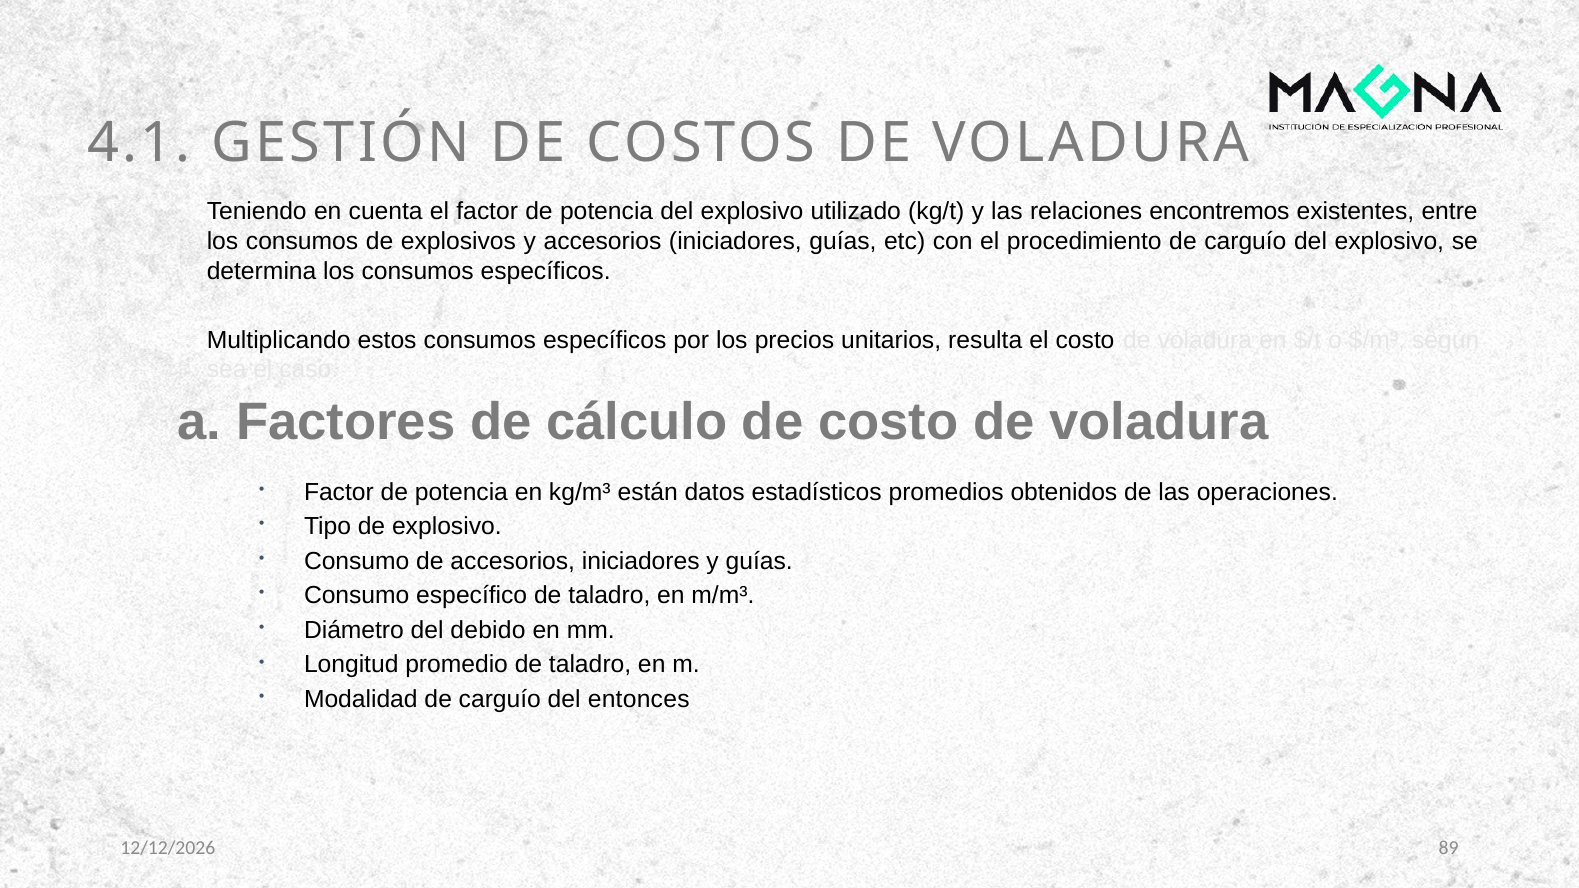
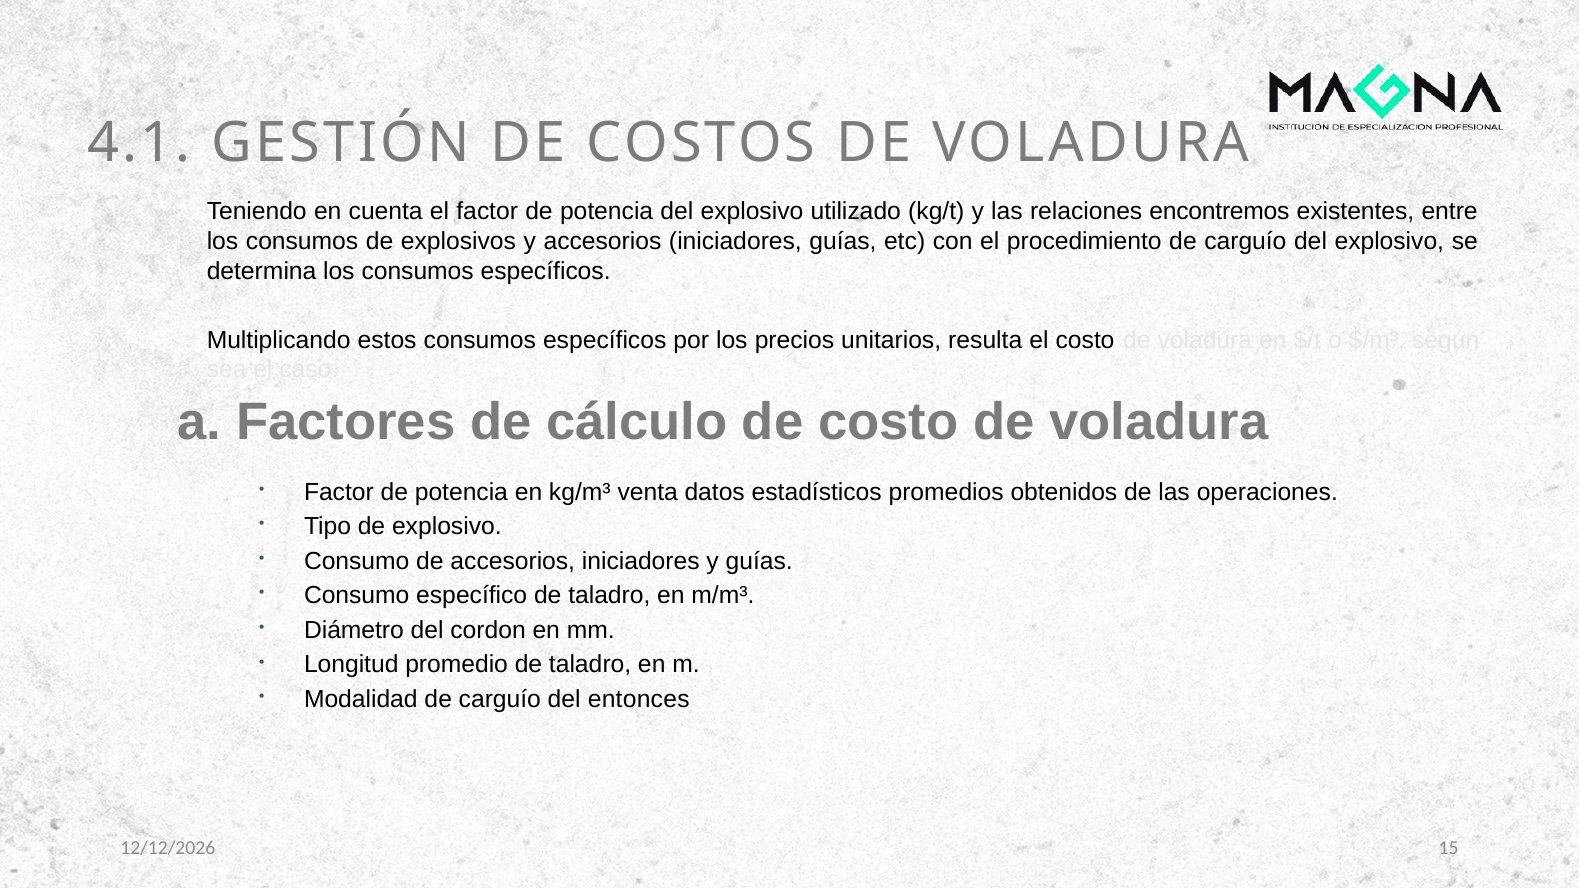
están: están -> venta
debido: debido -> cordon
89: 89 -> 15
